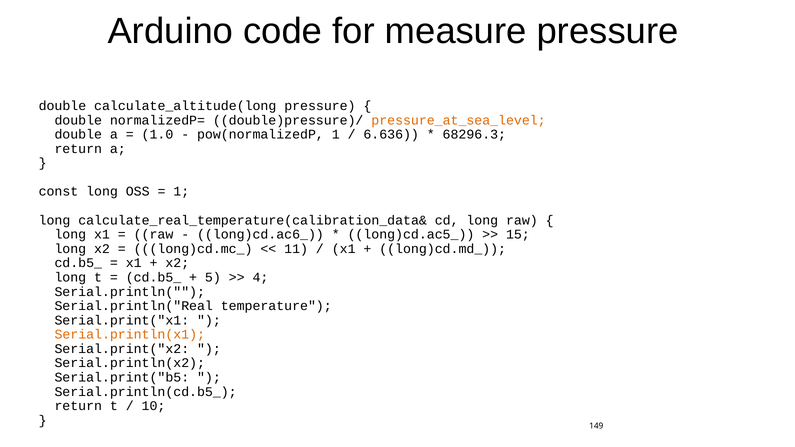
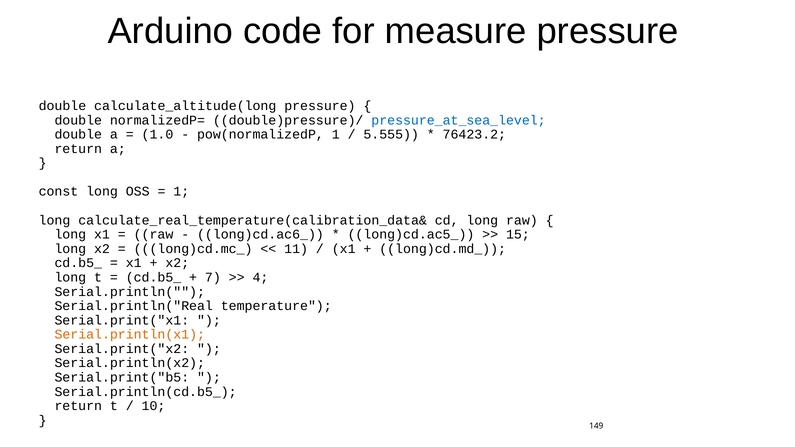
pressure_at_sea_level colour: orange -> blue
6.636: 6.636 -> 5.555
68296.3: 68296.3 -> 76423.2
5: 5 -> 7
